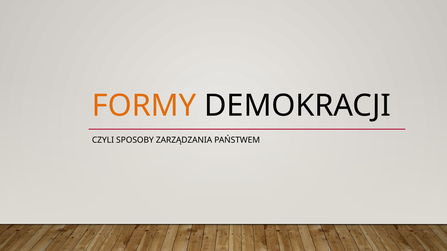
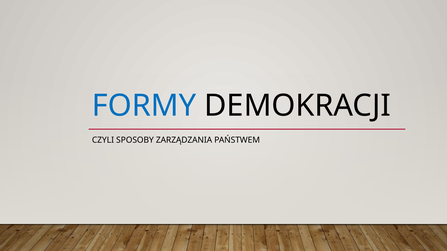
FORMY colour: orange -> blue
